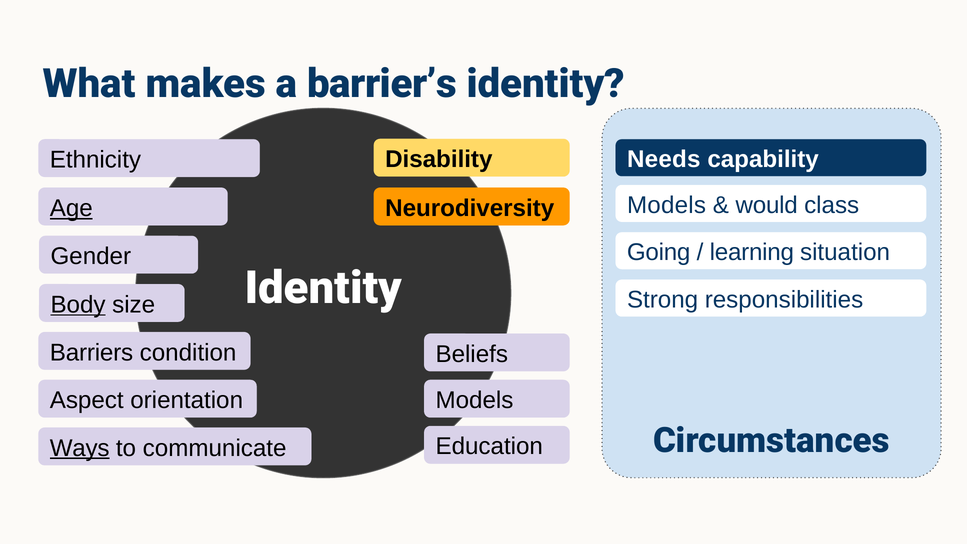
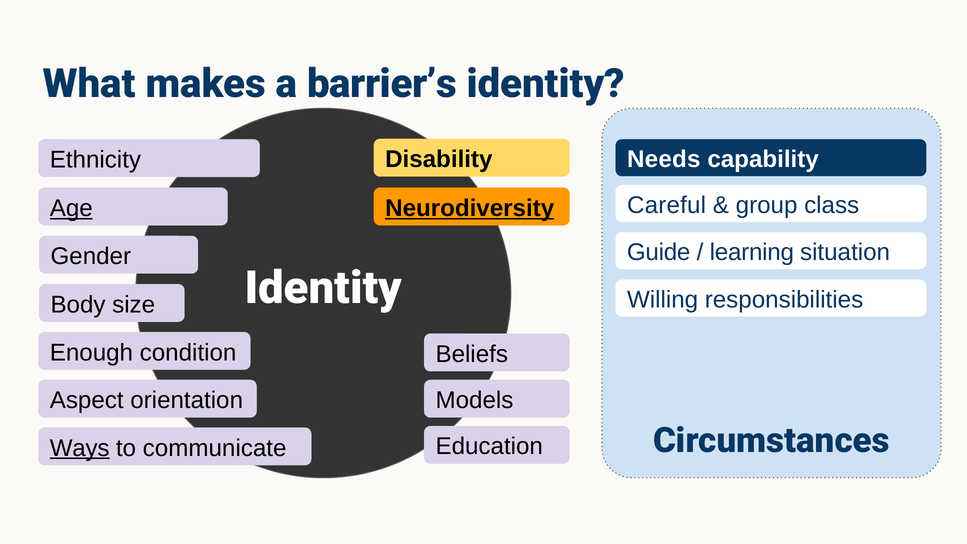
Models at (666, 205): Models -> Careful
would: would -> group
Neurodiversity underline: none -> present
Going: Going -> Guide
Strong: Strong -> Willing
Body underline: present -> none
Barriers: Barriers -> Enough
